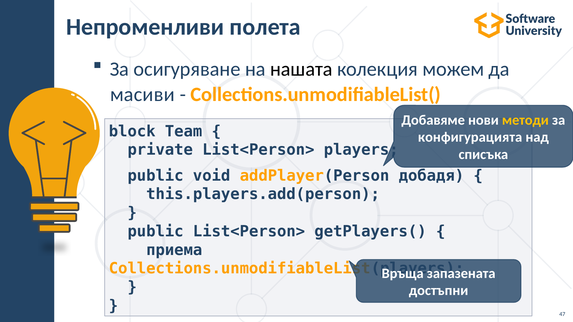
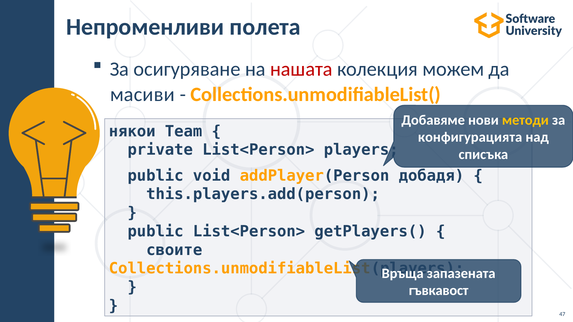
нашата colour: black -> red
block: block -> някои
приема: приема -> своите
достъпни: достъпни -> гъвкавост
